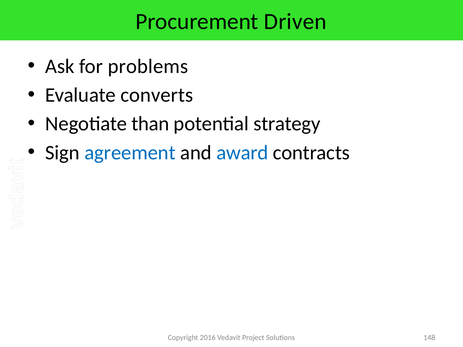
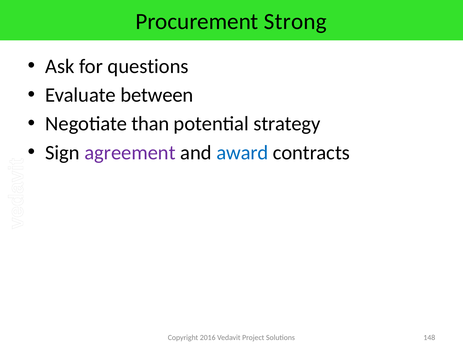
Driven: Driven -> Strong
problems: problems -> questions
converts: converts -> between
agreement colour: blue -> purple
